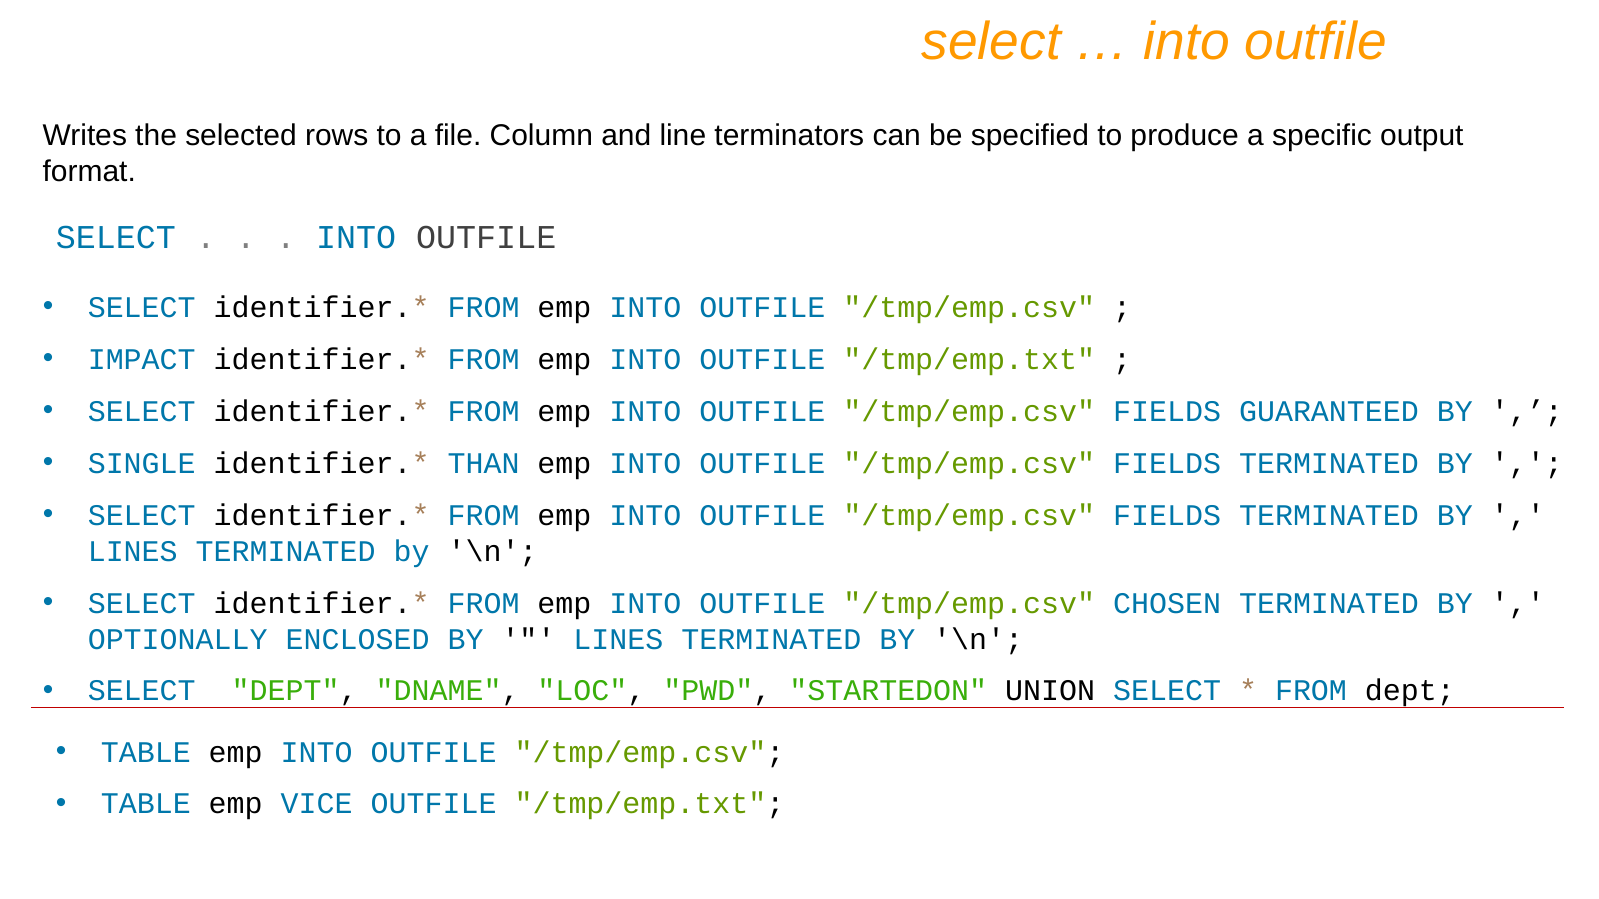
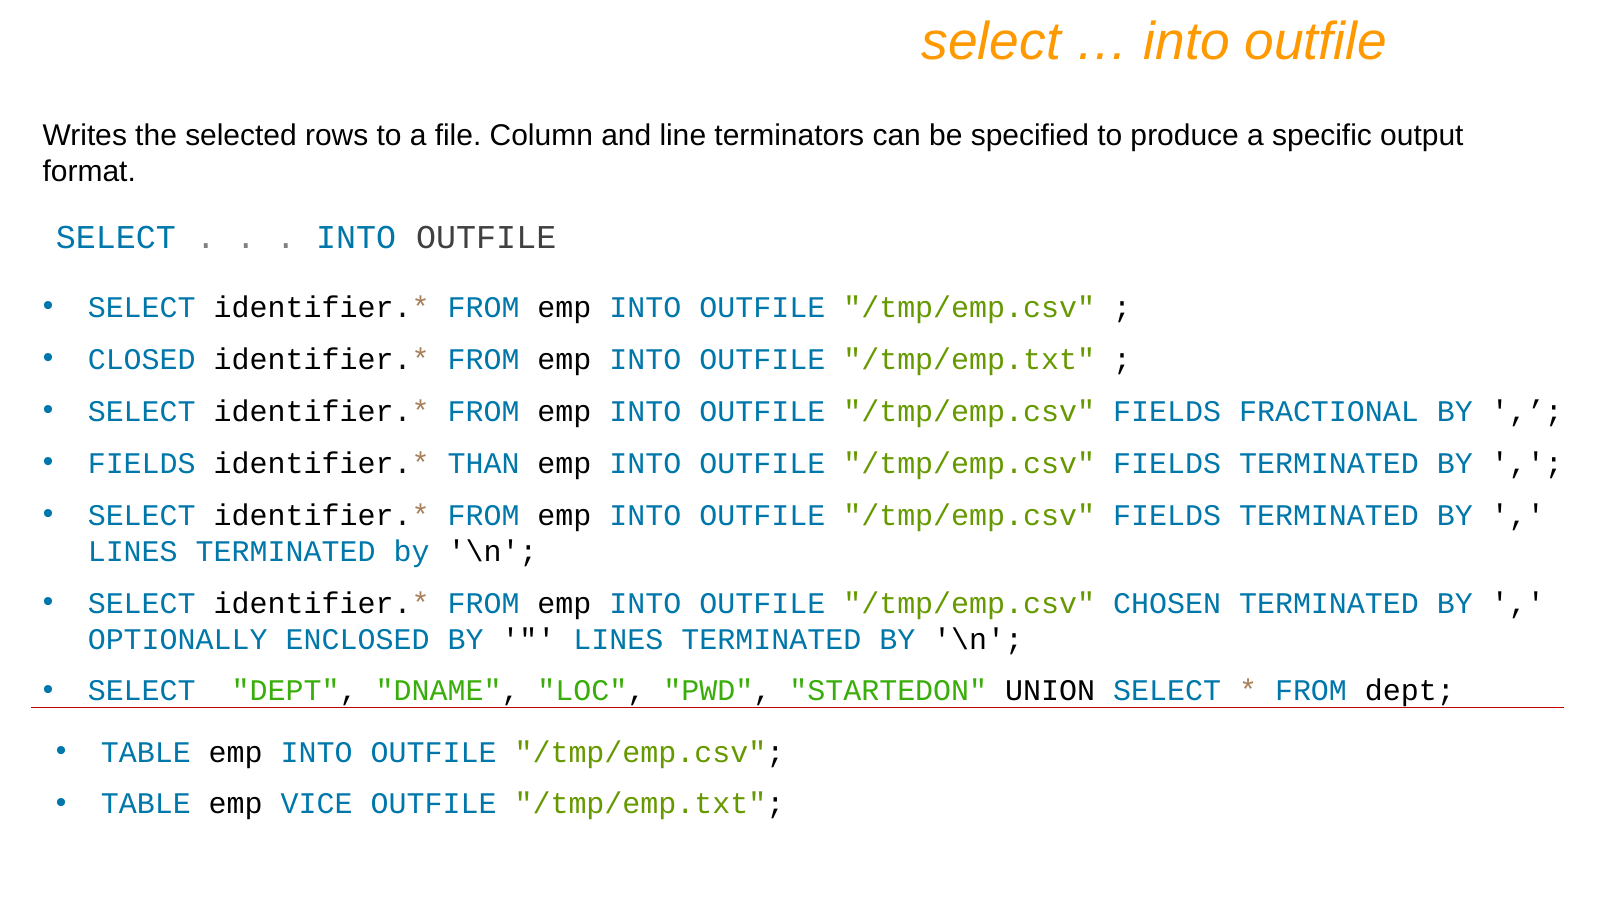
IMPACT: IMPACT -> CLOSED
GUARANTEED: GUARANTEED -> FRACTIONAL
SINGLE at (142, 464): SINGLE -> FIELDS
